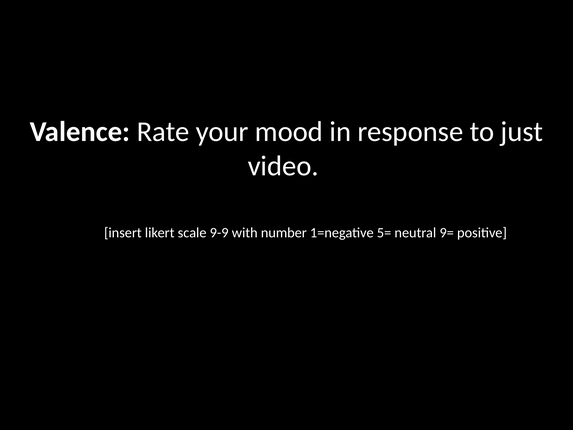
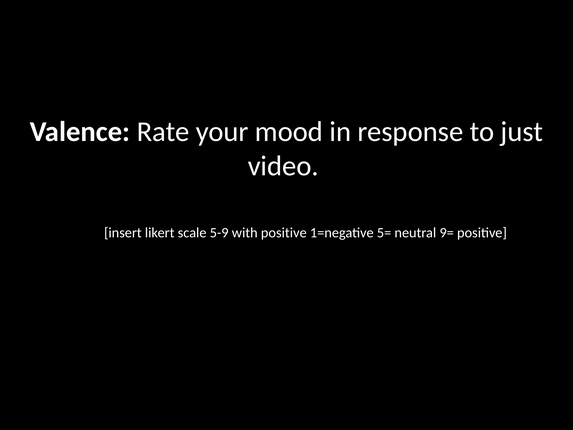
9-9: 9-9 -> 5-9
with number: number -> positive
